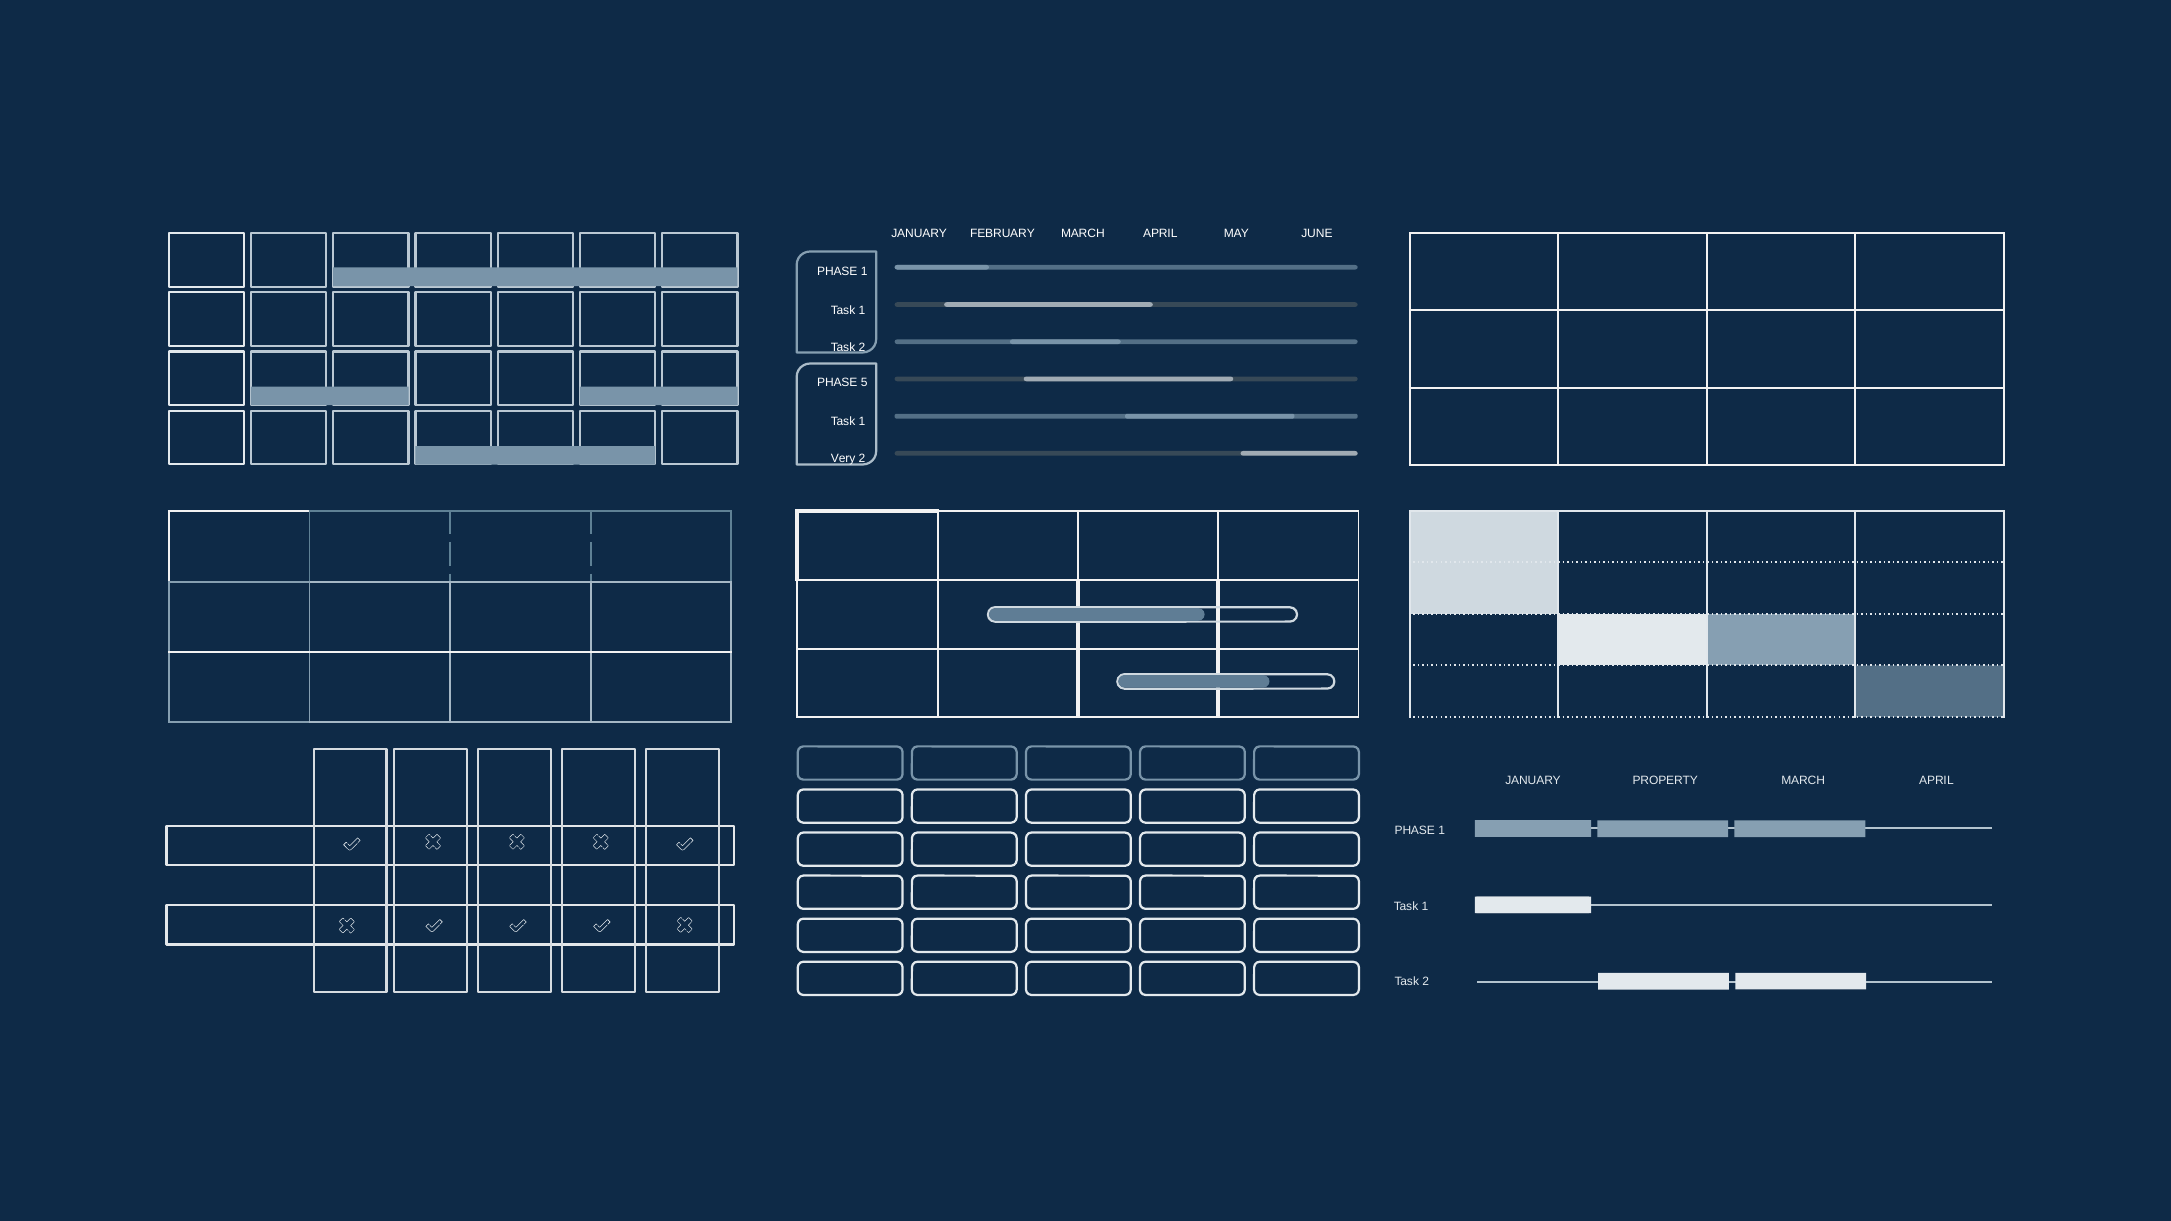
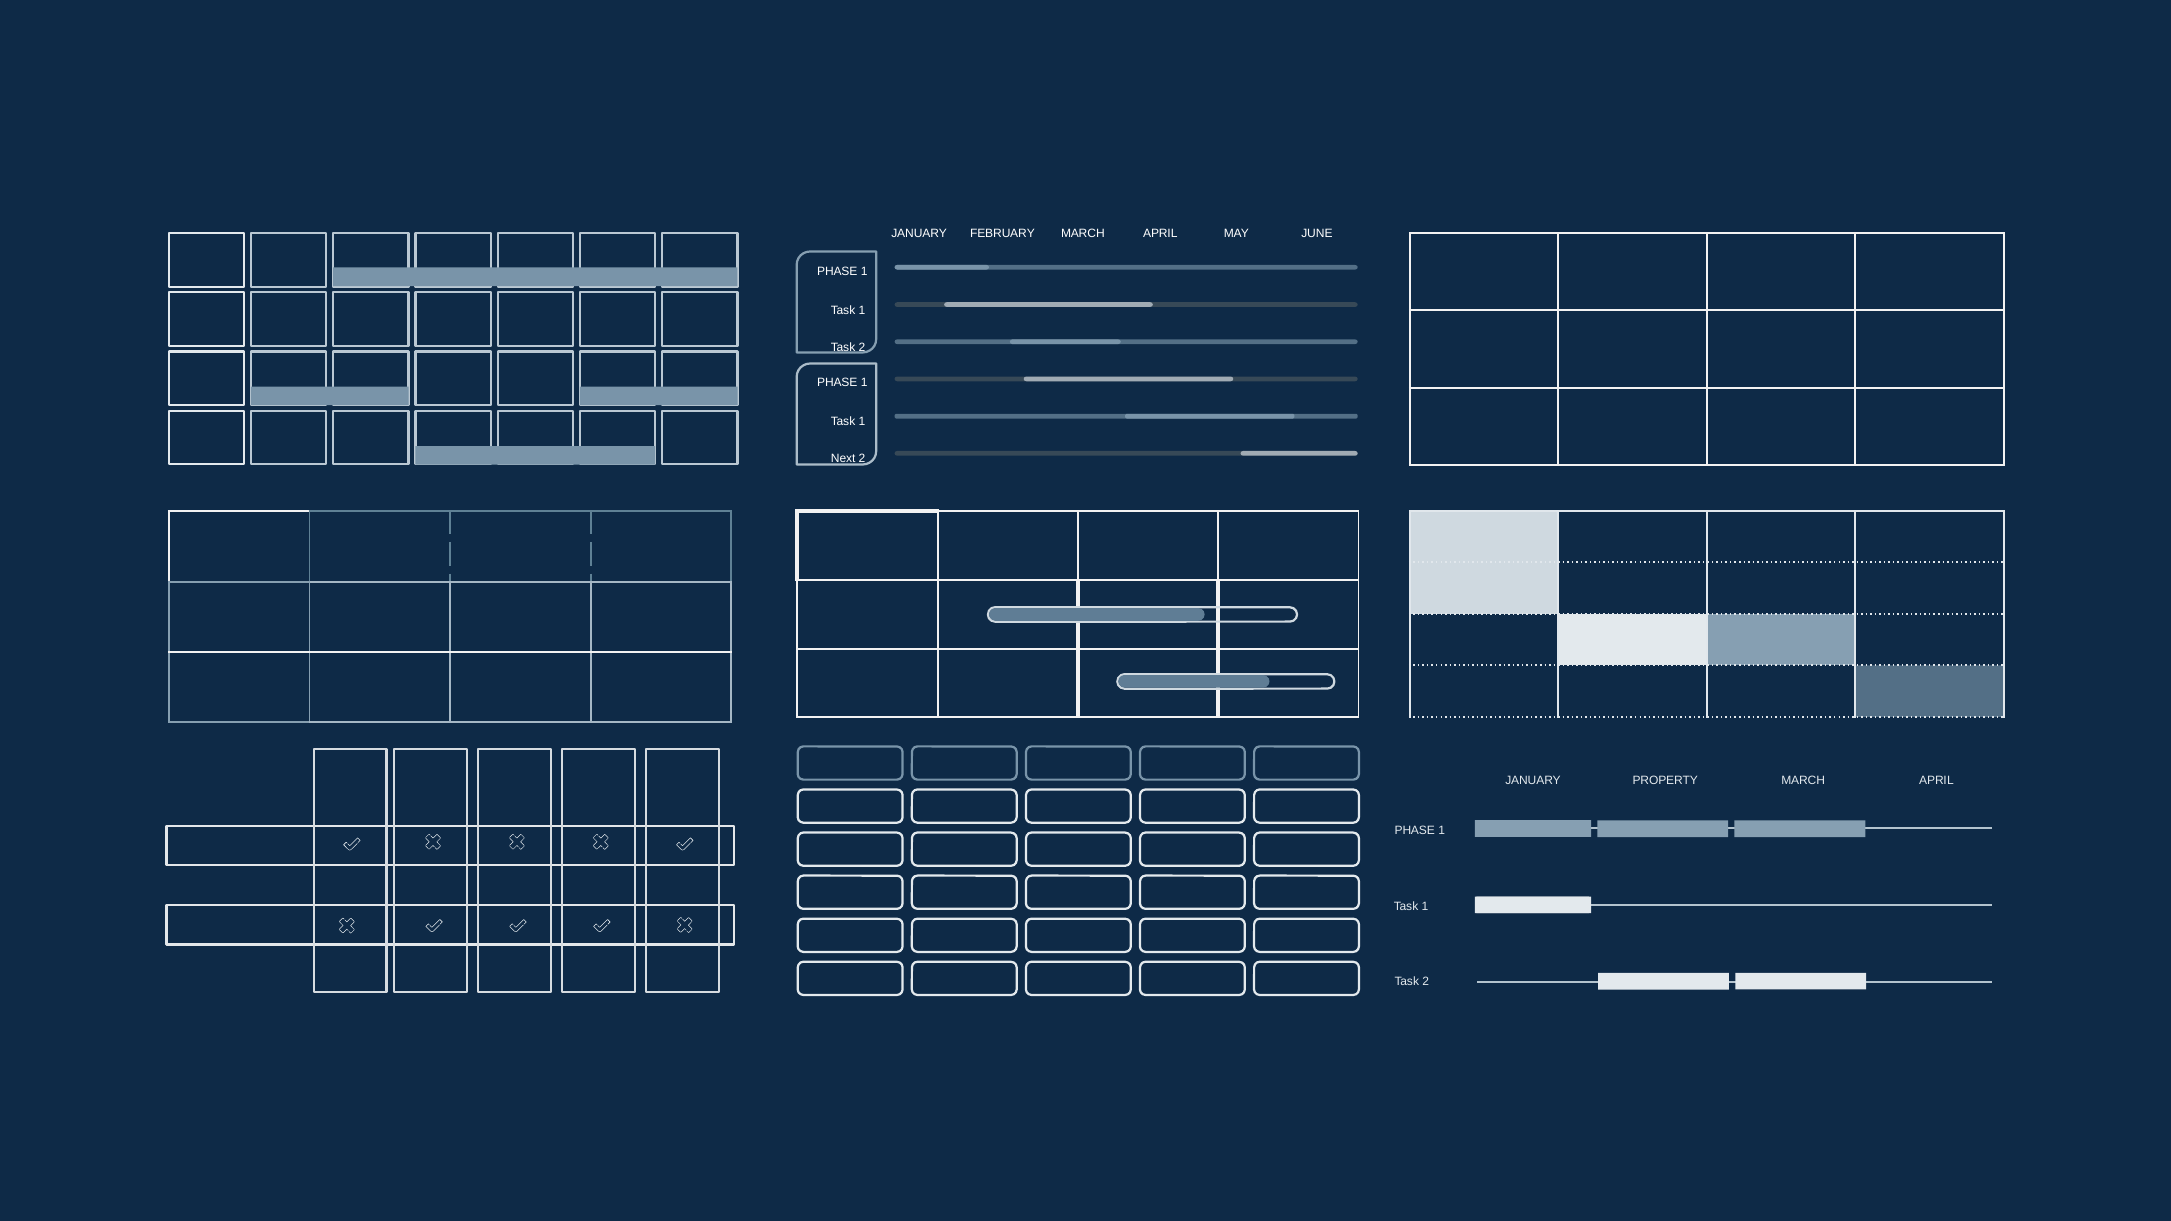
5 at (864, 382): 5 -> 1
Very: Very -> Next
